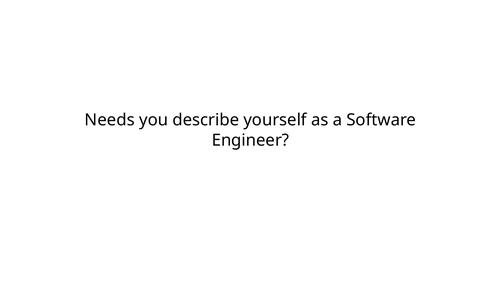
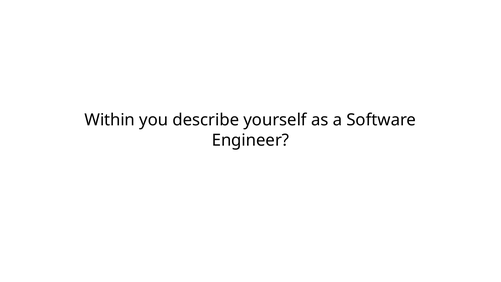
Needs: Needs -> Within
